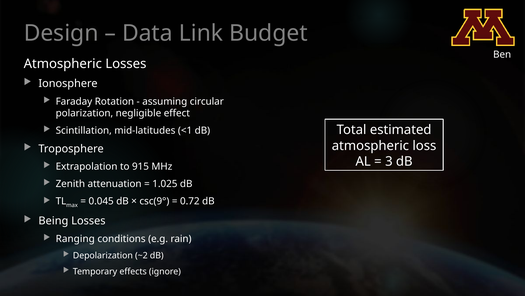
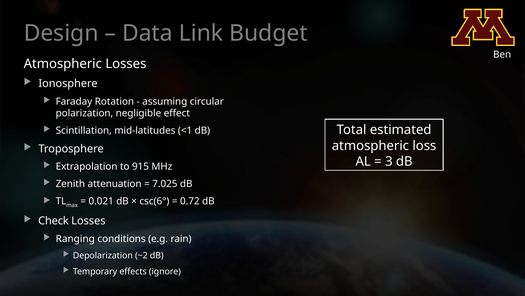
1.025: 1.025 -> 7.025
0.045: 0.045 -> 0.021
csc(9°: csc(9° -> csc(6°
Being: Being -> Check
